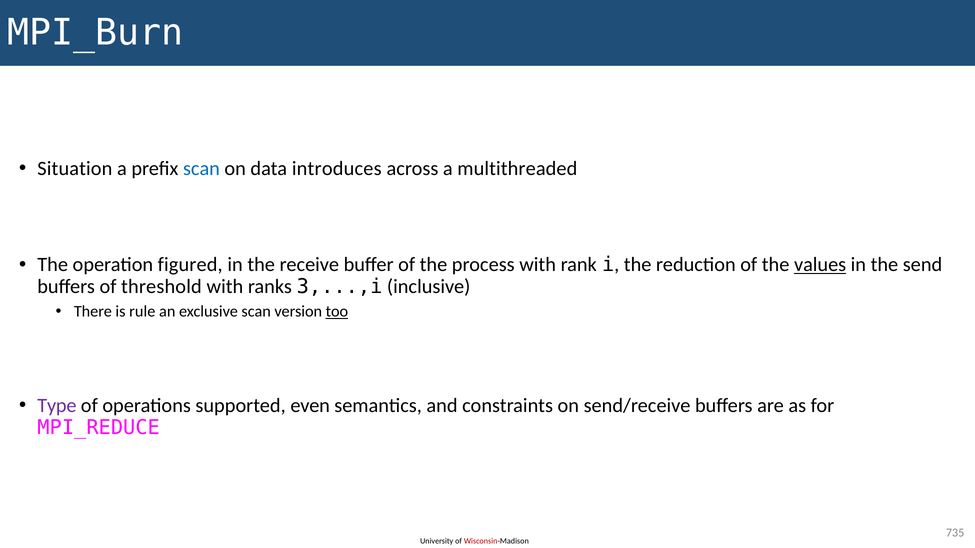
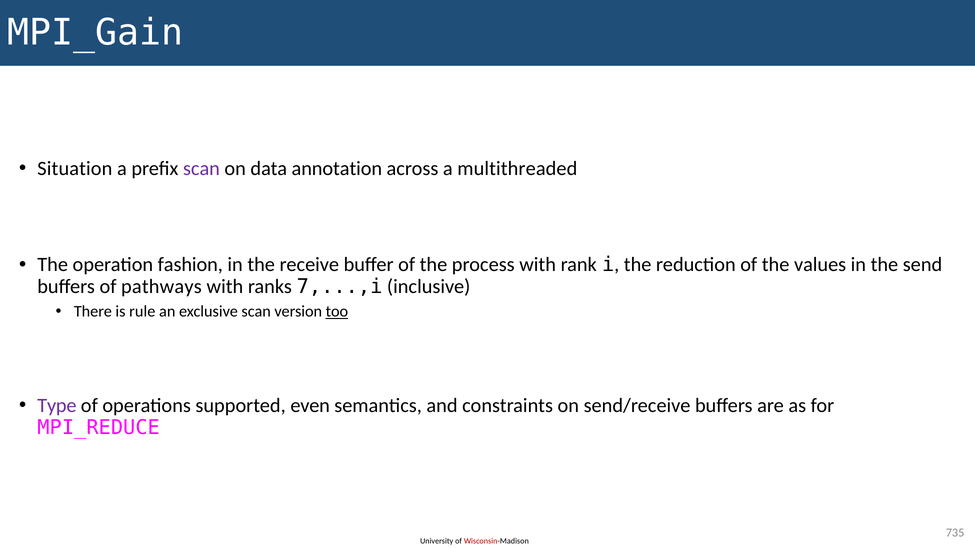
MPI_Burn: MPI_Burn -> MPI_Gain
scan at (201, 169) colour: blue -> purple
introduces: introduces -> annotation
figured: figured -> fashion
values underline: present -> none
threshold: threshold -> pathways
3,...,i: 3,...,i -> 7,...,i
